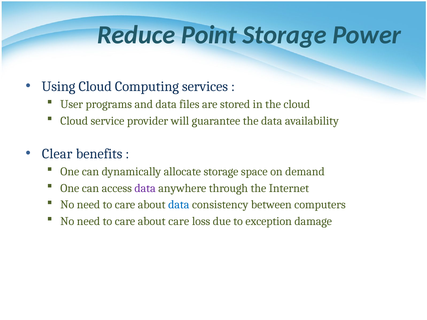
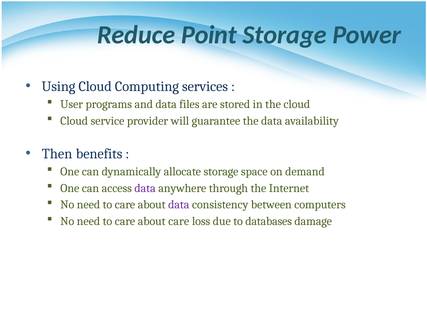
Clear: Clear -> Then
data at (179, 205) colour: blue -> purple
exception: exception -> databases
